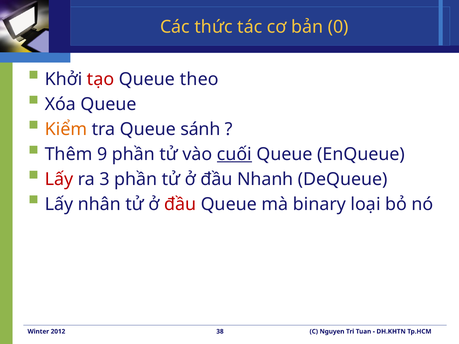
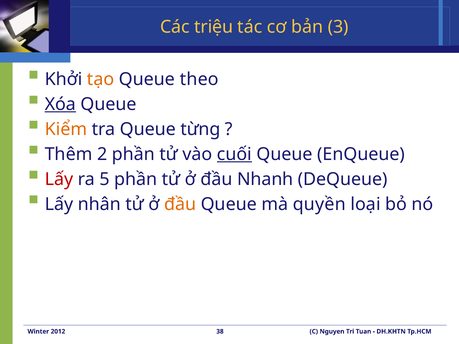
thức: thức -> triệu
0: 0 -> 3
tạo colour: red -> orange
Xóa underline: none -> present
sánh: sánh -> từng
9: 9 -> 2
3: 3 -> 5
đầu at (180, 204) colour: red -> orange
binary: binary -> quyền
